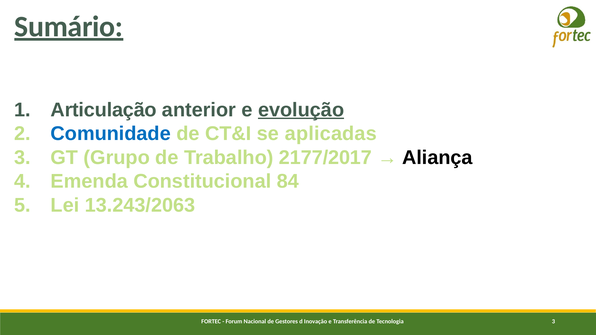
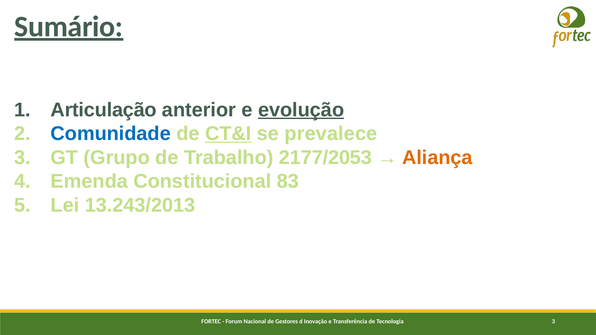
CT&I underline: none -> present
aplicadas: aplicadas -> prevalece
2177/2017: 2177/2017 -> 2177/2053
Aliança colour: black -> orange
84: 84 -> 83
13.243/2063: 13.243/2063 -> 13.243/2013
